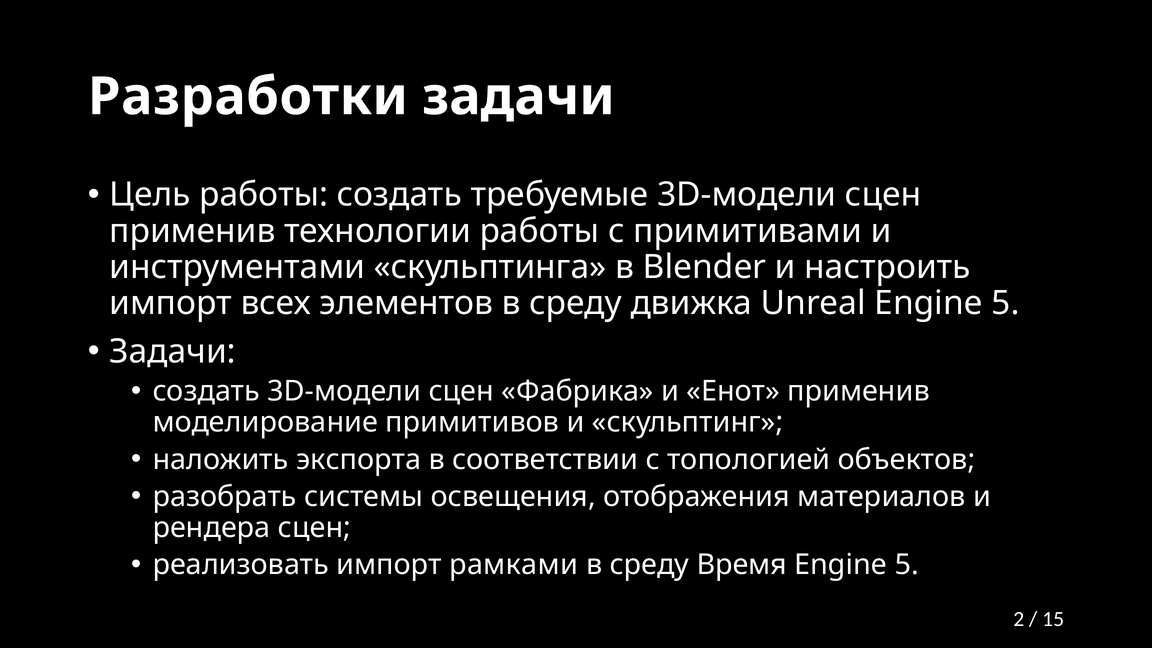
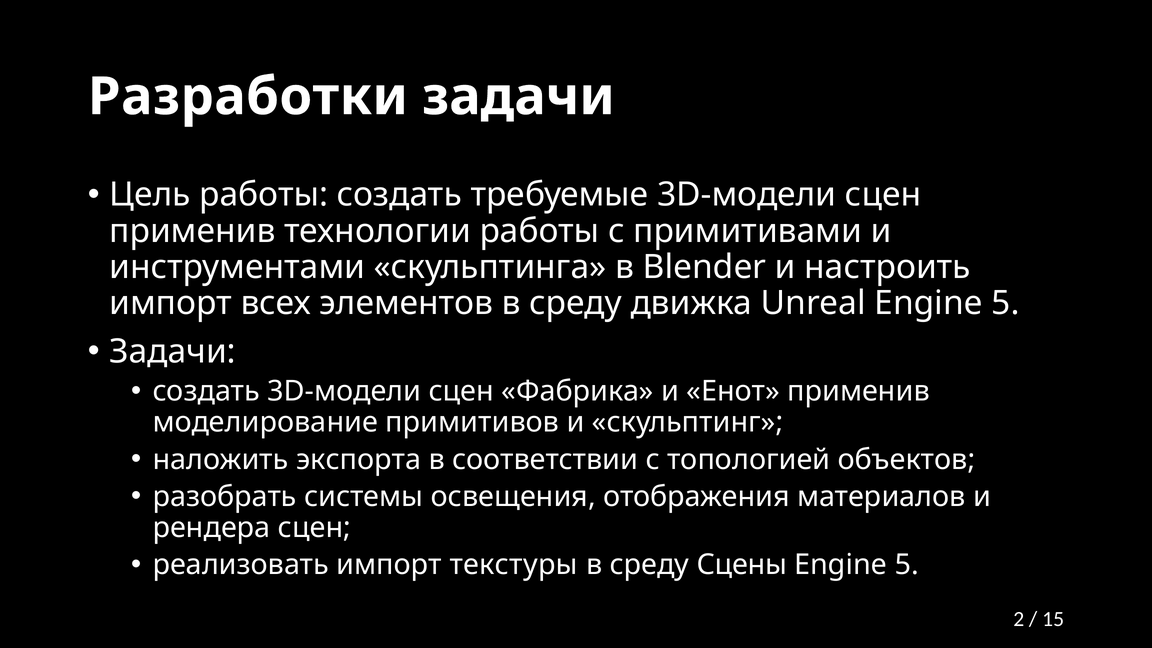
рамками: рамками -> текстуры
Время: Время -> Сцены
